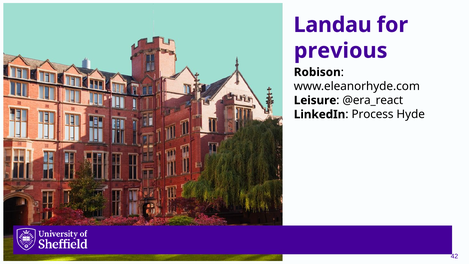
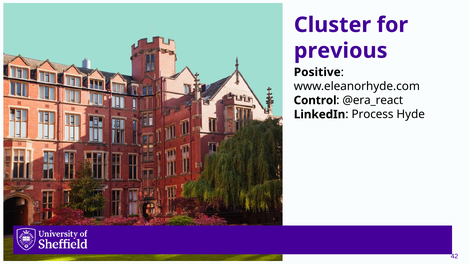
Landau: Landau -> Cluster
Robison: Robison -> Positive
Leisure: Leisure -> Control
